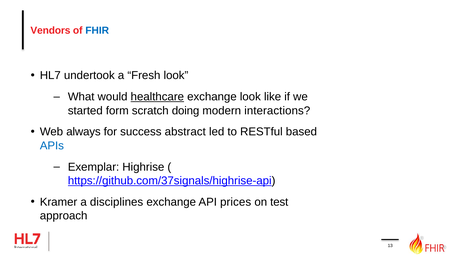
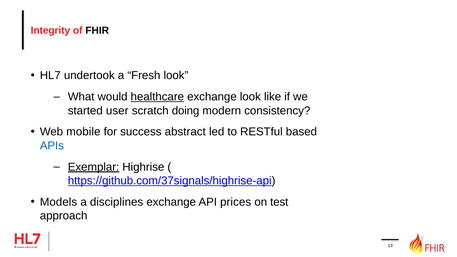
Vendors: Vendors -> Integrity
FHIR colour: blue -> black
form: form -> user
interactions: interactions -> consistency
always: always -> mobile
Exemplar underline: none -> present
Kramer: Kramer -> Models
